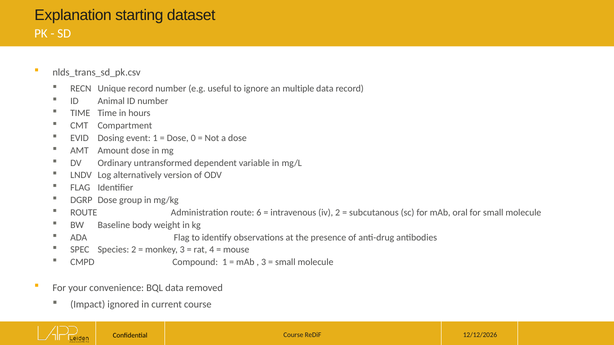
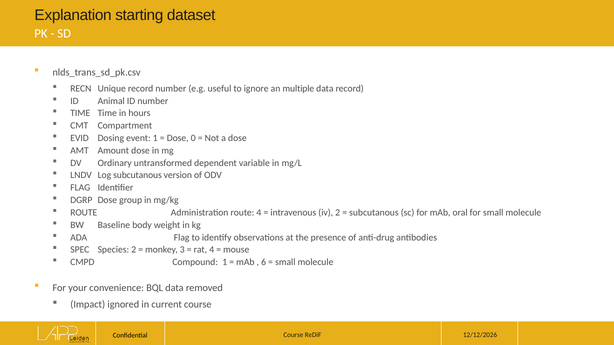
Log alternatively: alternatively -> subcutanous
route 6: 6 -> 4
3 at (264, 262): 3 -> 6
